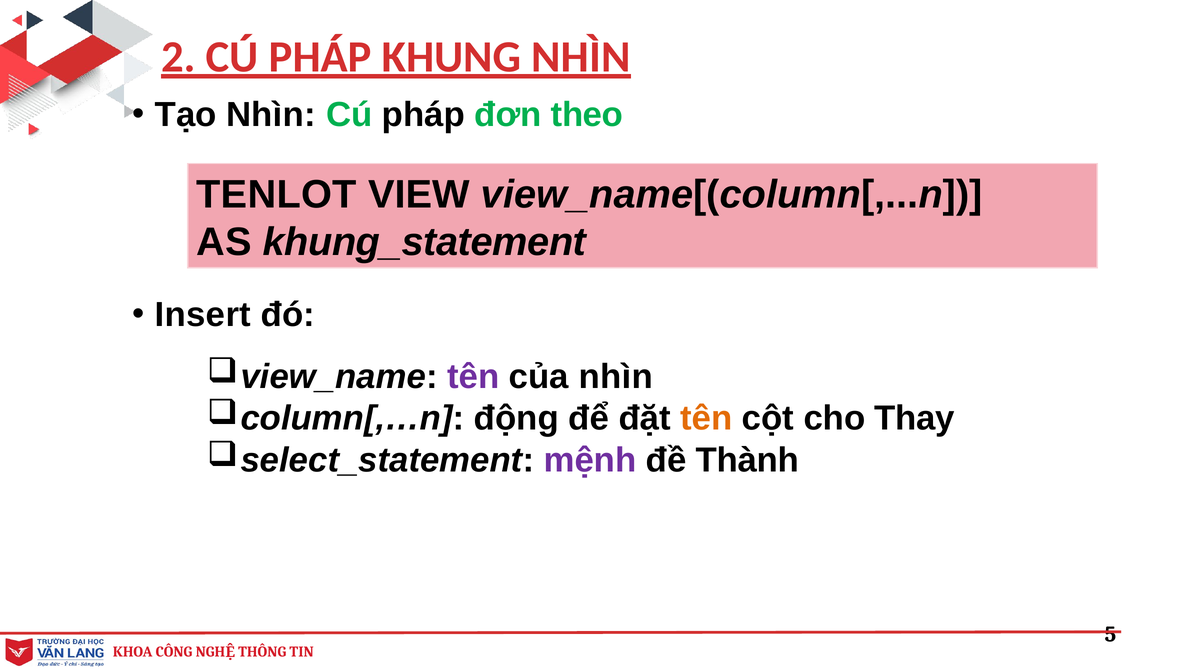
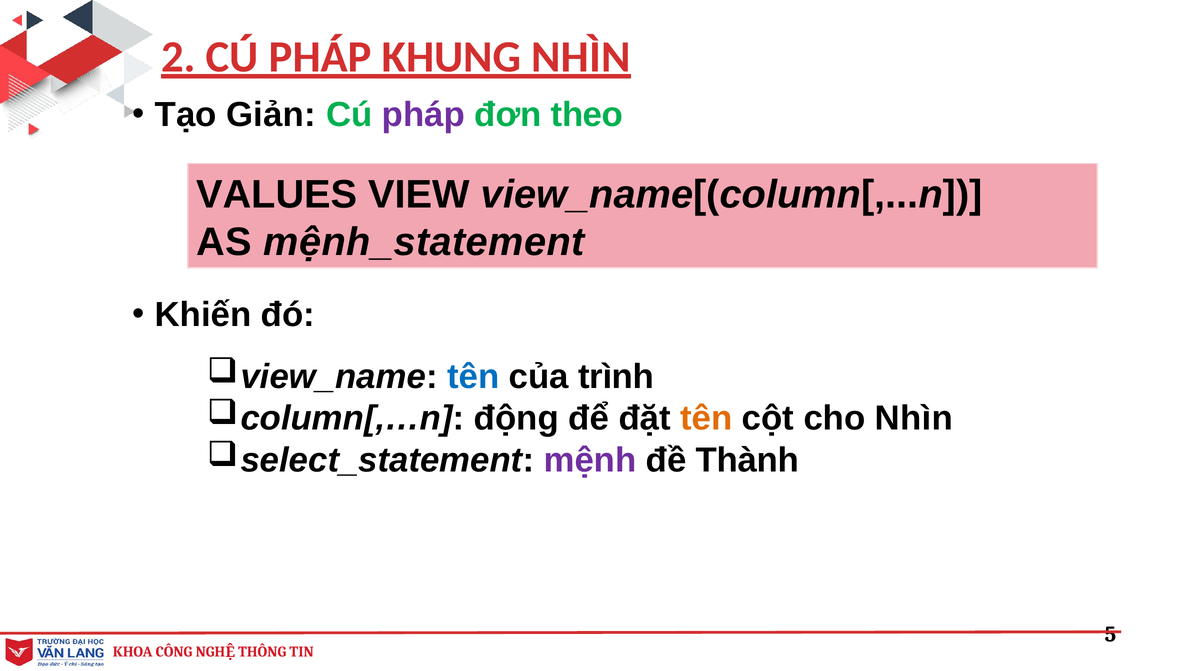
Tạo Nhìn: Nhìn -> Giản
pháp at (423, 115) colour: black -> purple
TENLOT: TENLOT -> VALUES
khung_statement: khung_statement -> mệnh_statement
Insert: Insert -> Khiến
tên at (473, 377) colour: purple -> blue
của nhìn: nhìn -> trình
cho Thay: Thay -> Nhìn
